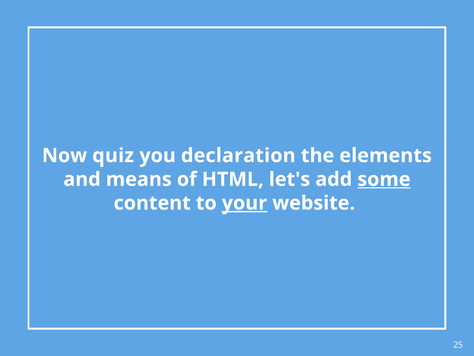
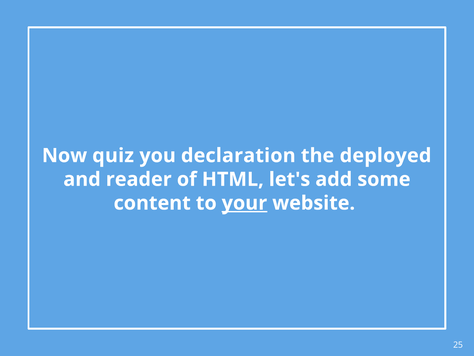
elements: elements -> deployed
means: means -> reader
some underline: present -> none
